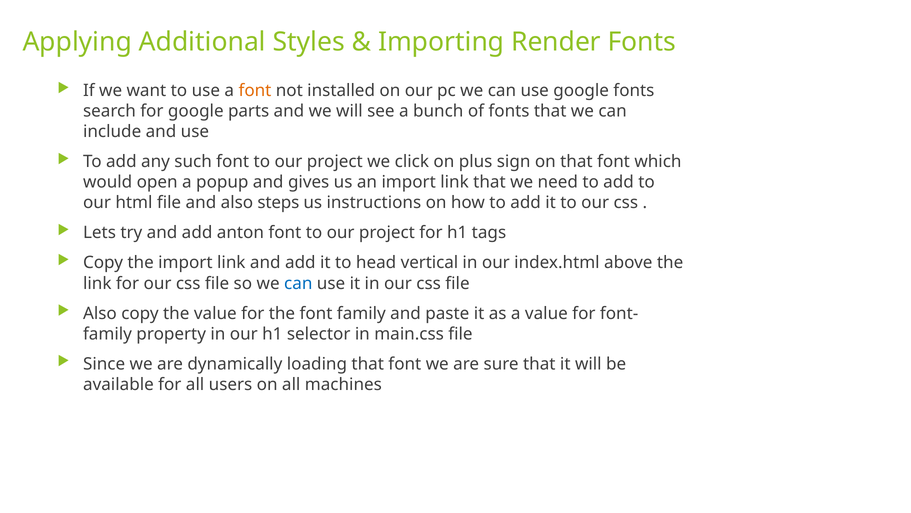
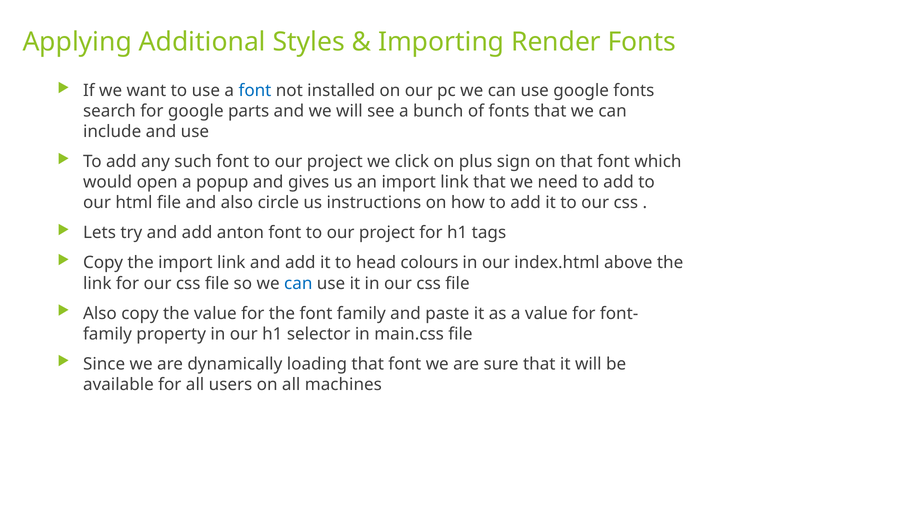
font at (255, 91) colour: orange -> blue
steps: steps -> circle
vertical: vertical -> colours
